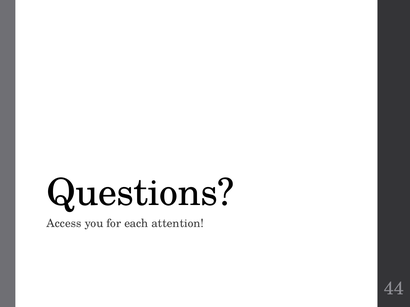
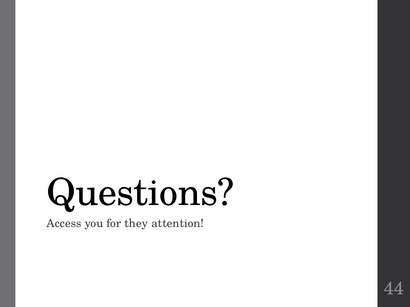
each: each -> they
